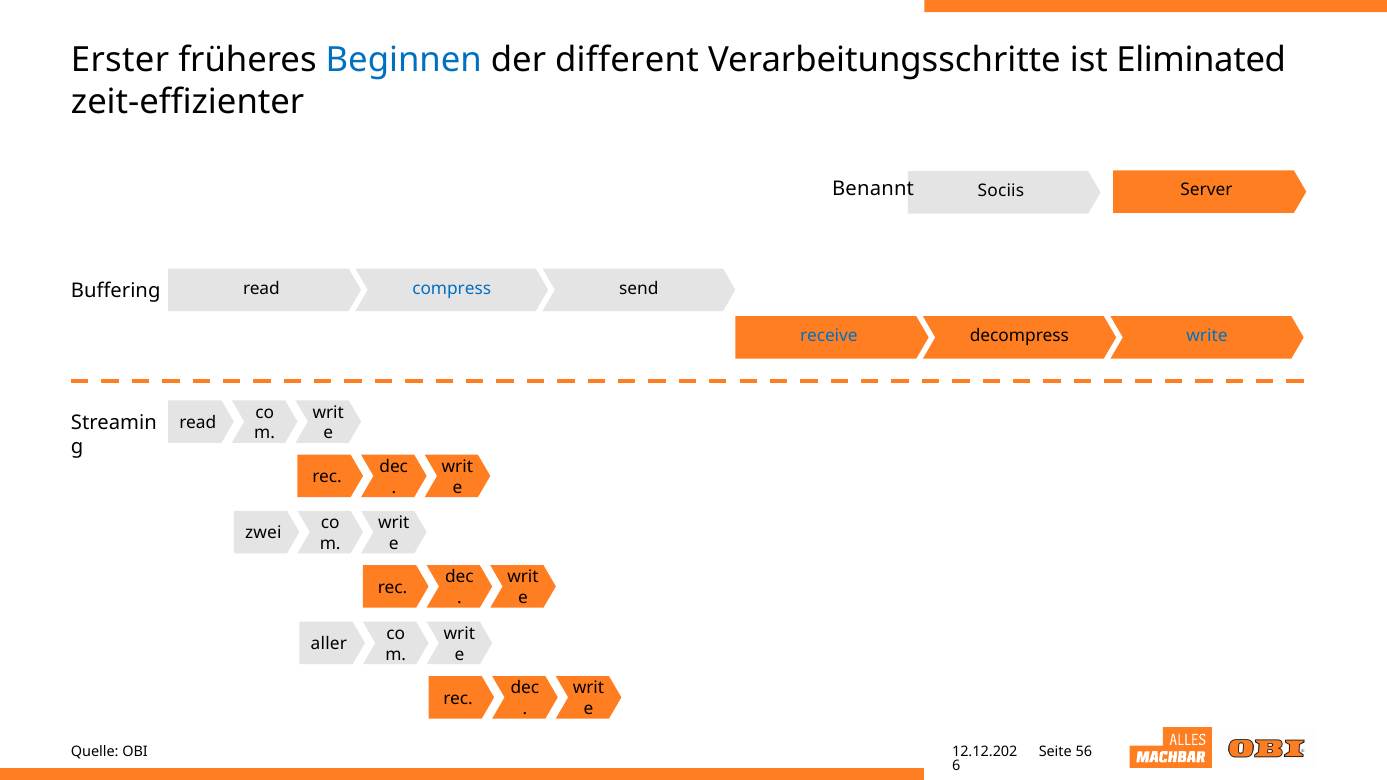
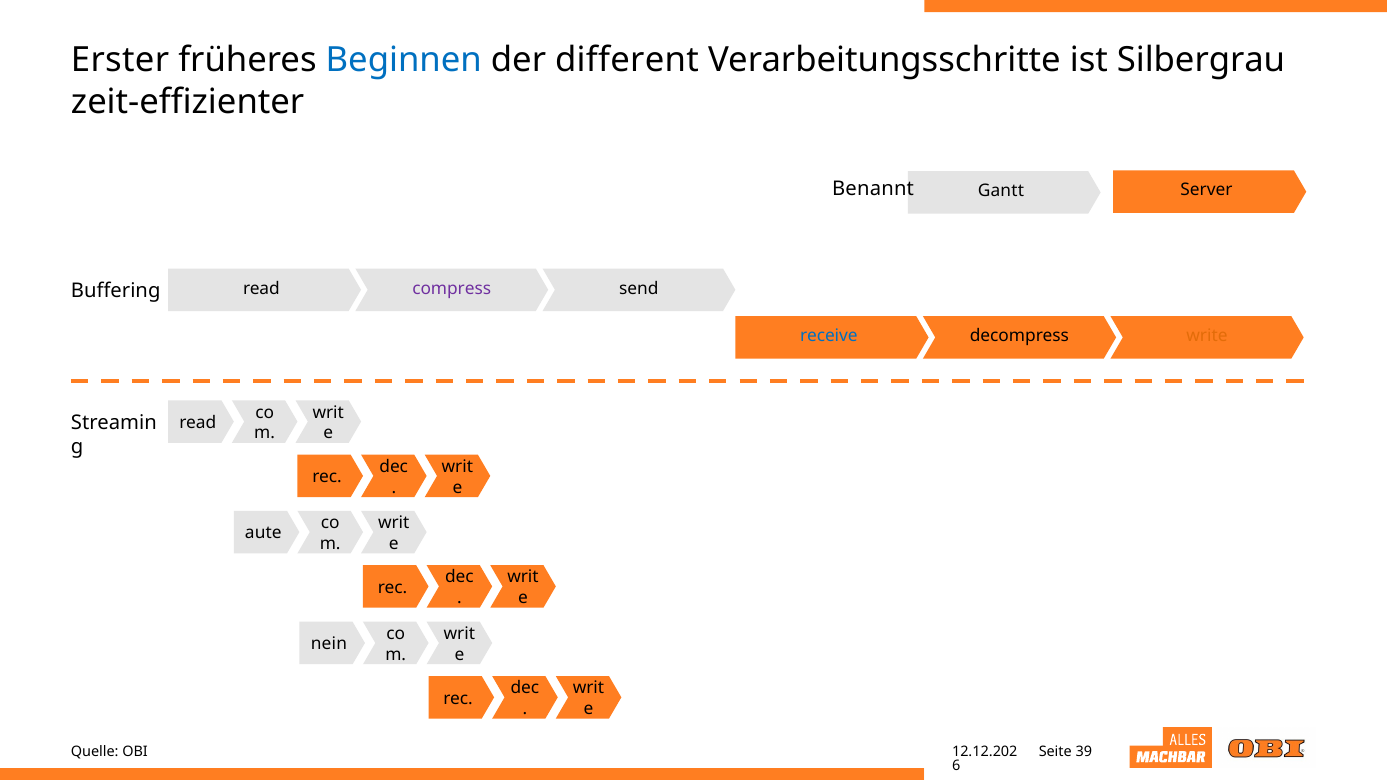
Eliminated: Eliminated -> Silbergrau
Sociis: Sociis -> Gantt
compress colour: blue -> purple
write colour: blue -> orange
zwei: zwei -> aute
aller: aller -> nein
56: 56 -> 39
